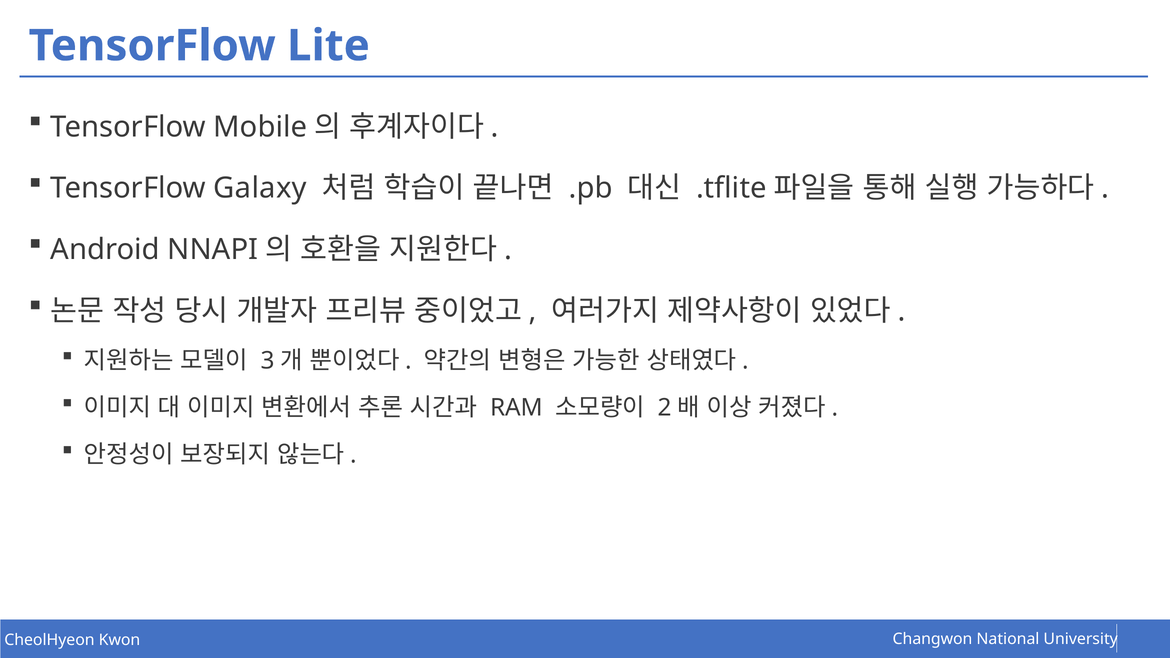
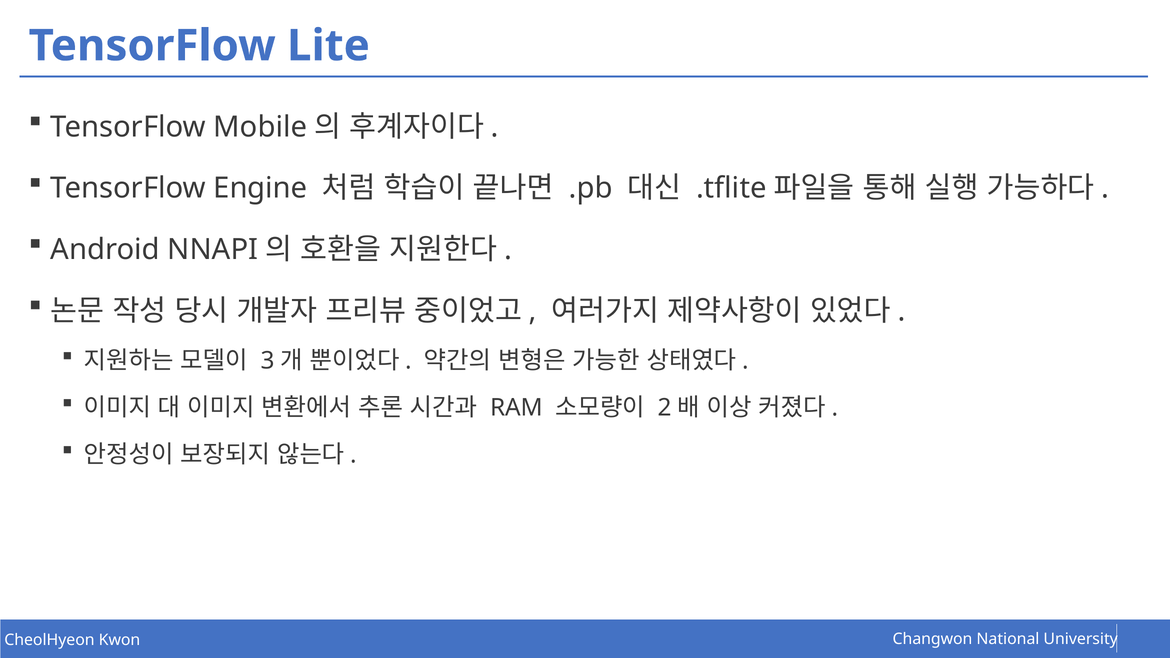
Galaxy: Galaxy -> Engine
